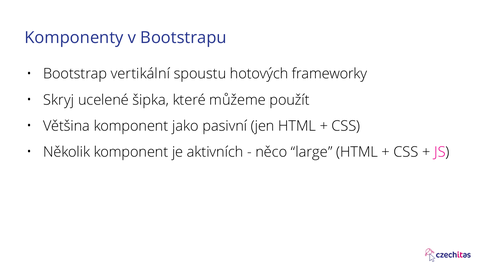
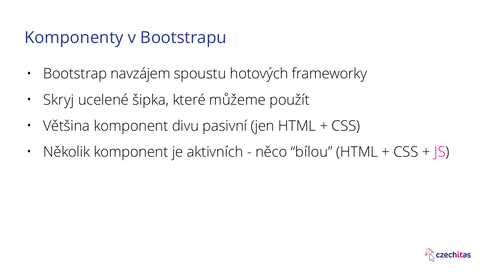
vertikální: vertikální -> navzájem
jako: jako -> divu
large: large -> bílou
